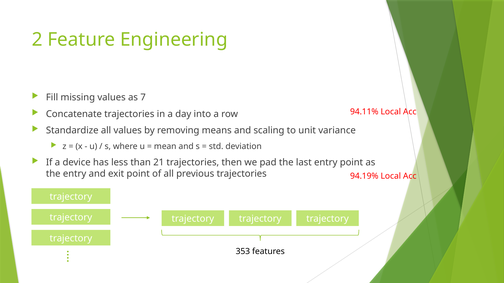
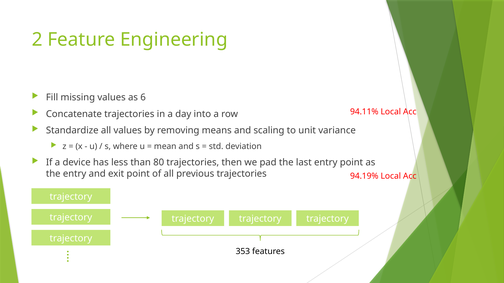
7: 7 -> 6
21: 21 -> 80
